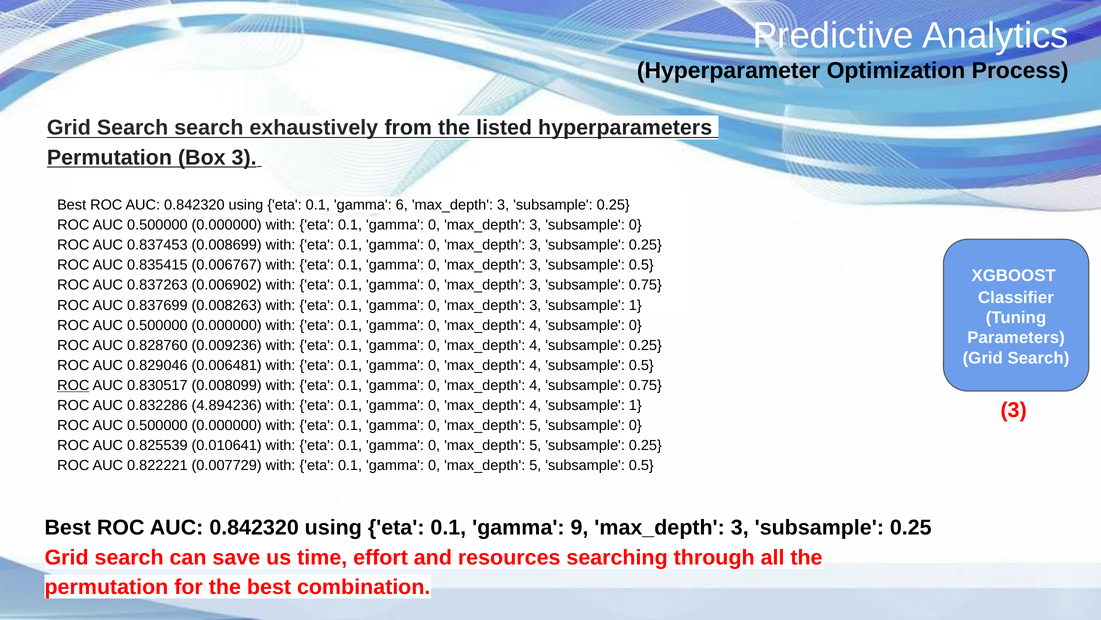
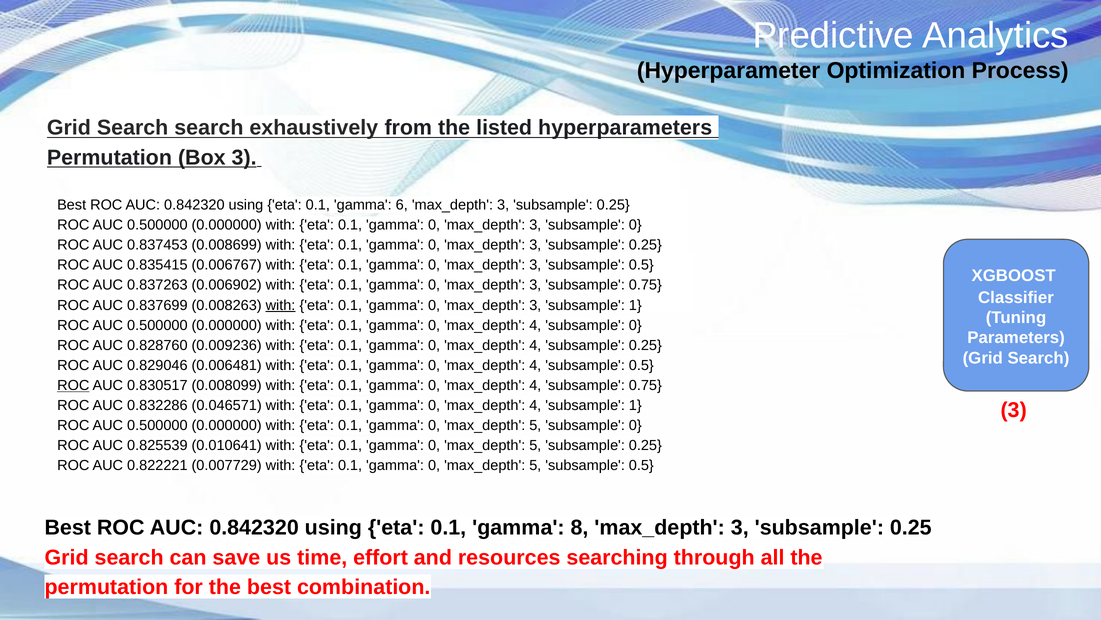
with at (281, 305) underline: none -> present
4.894236: 4.894236 -> 0.046571
9: 9 -> 8
